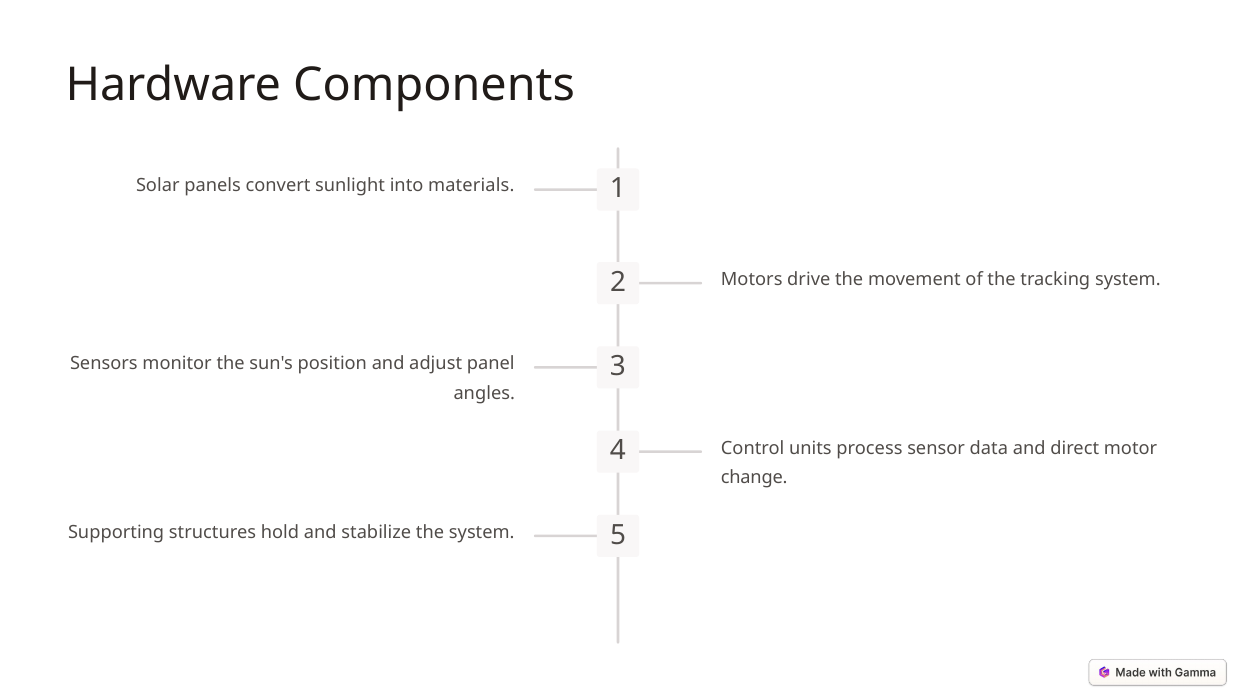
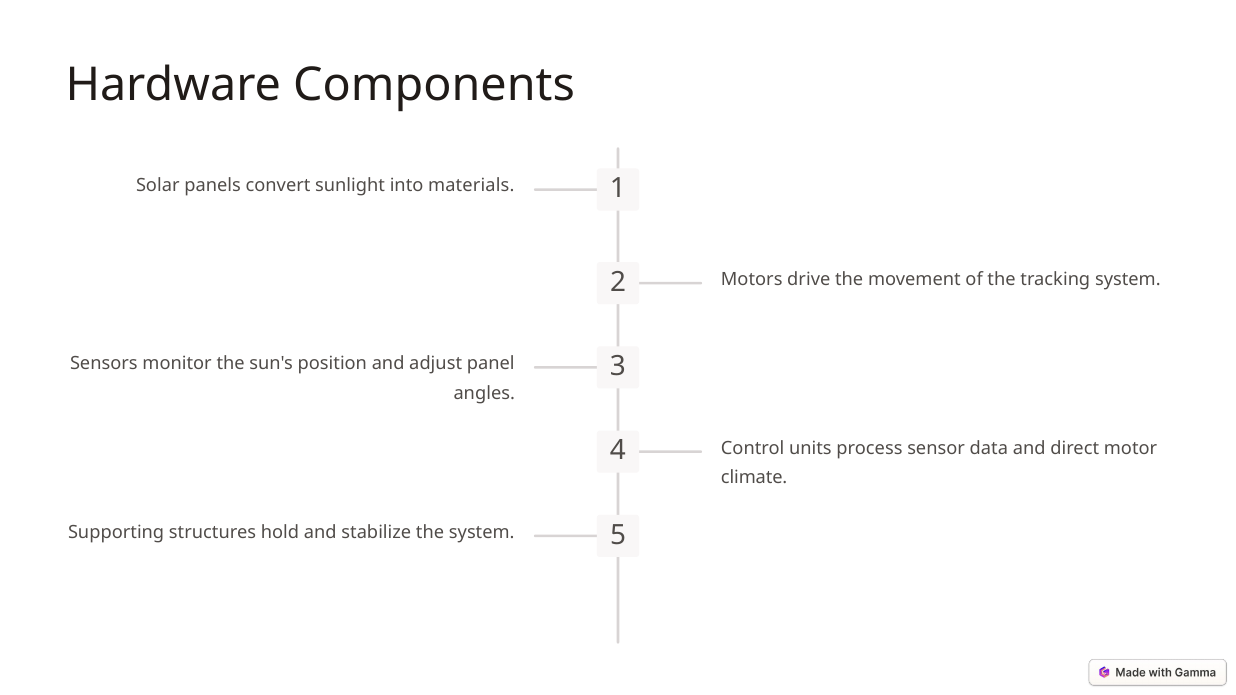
change: change -> climate
